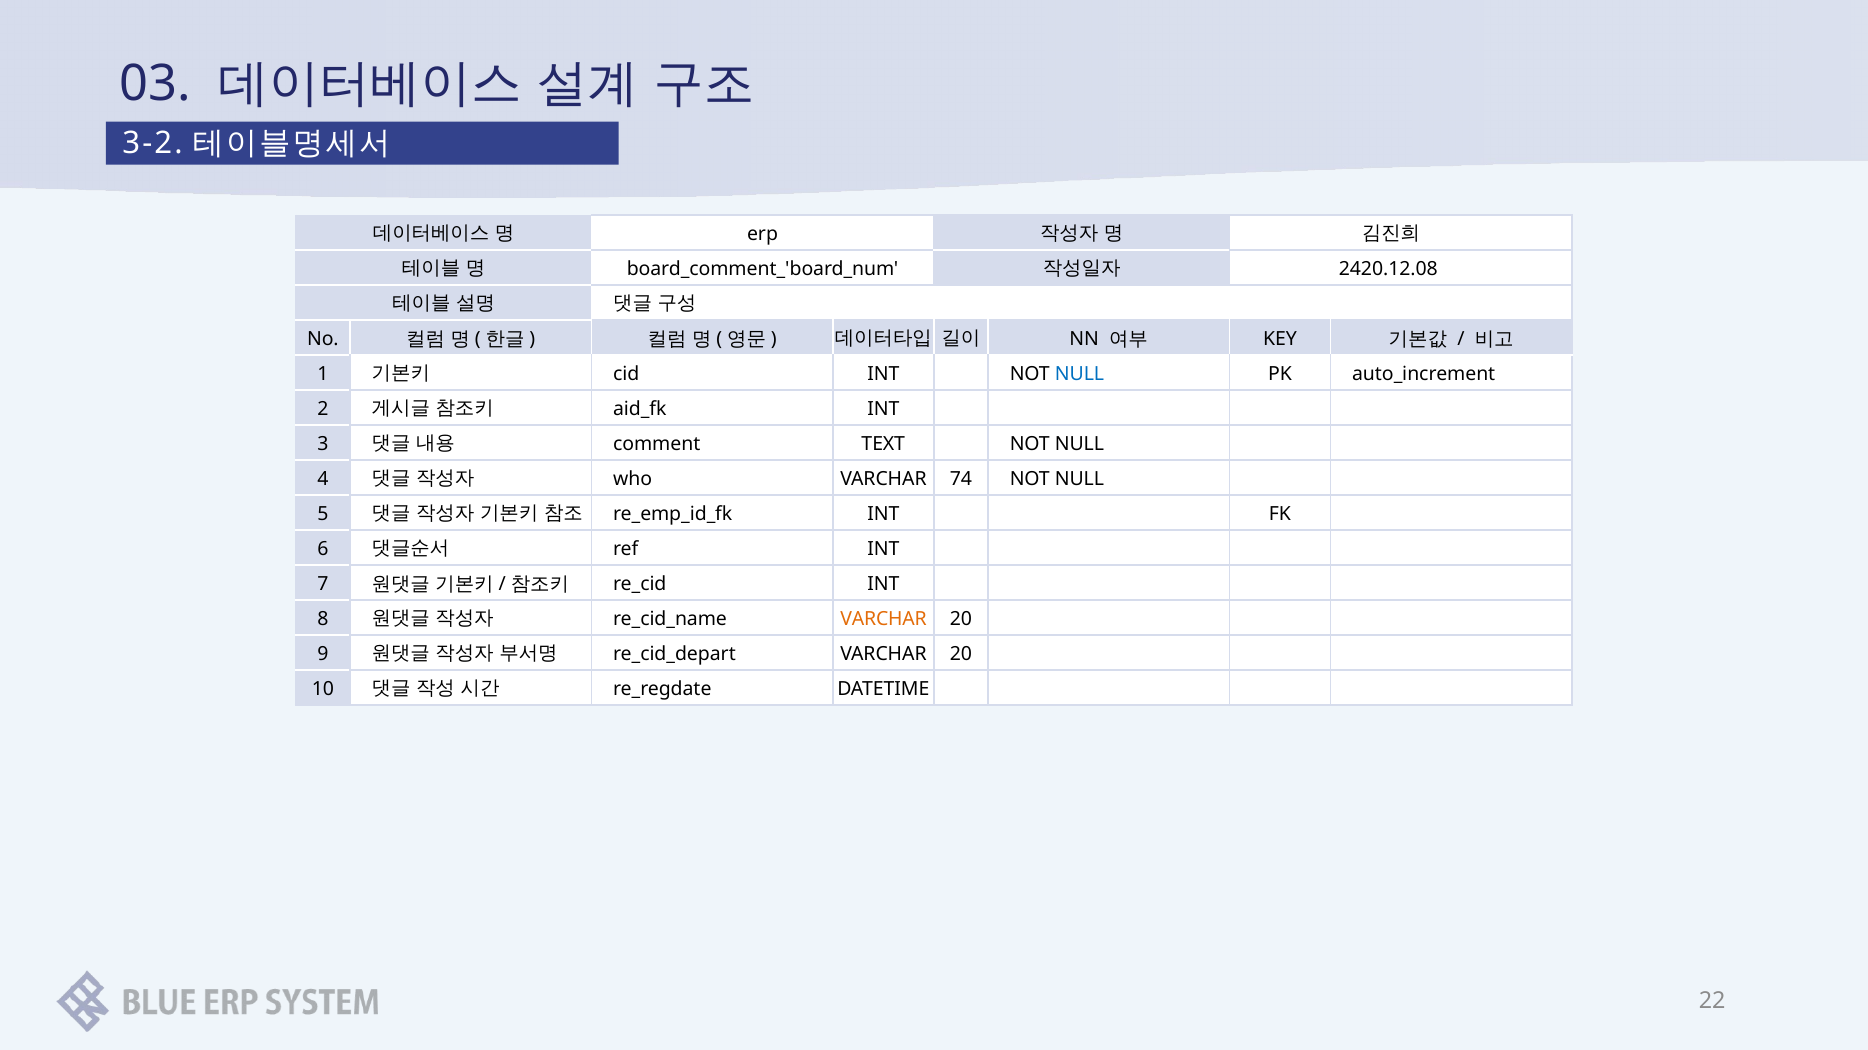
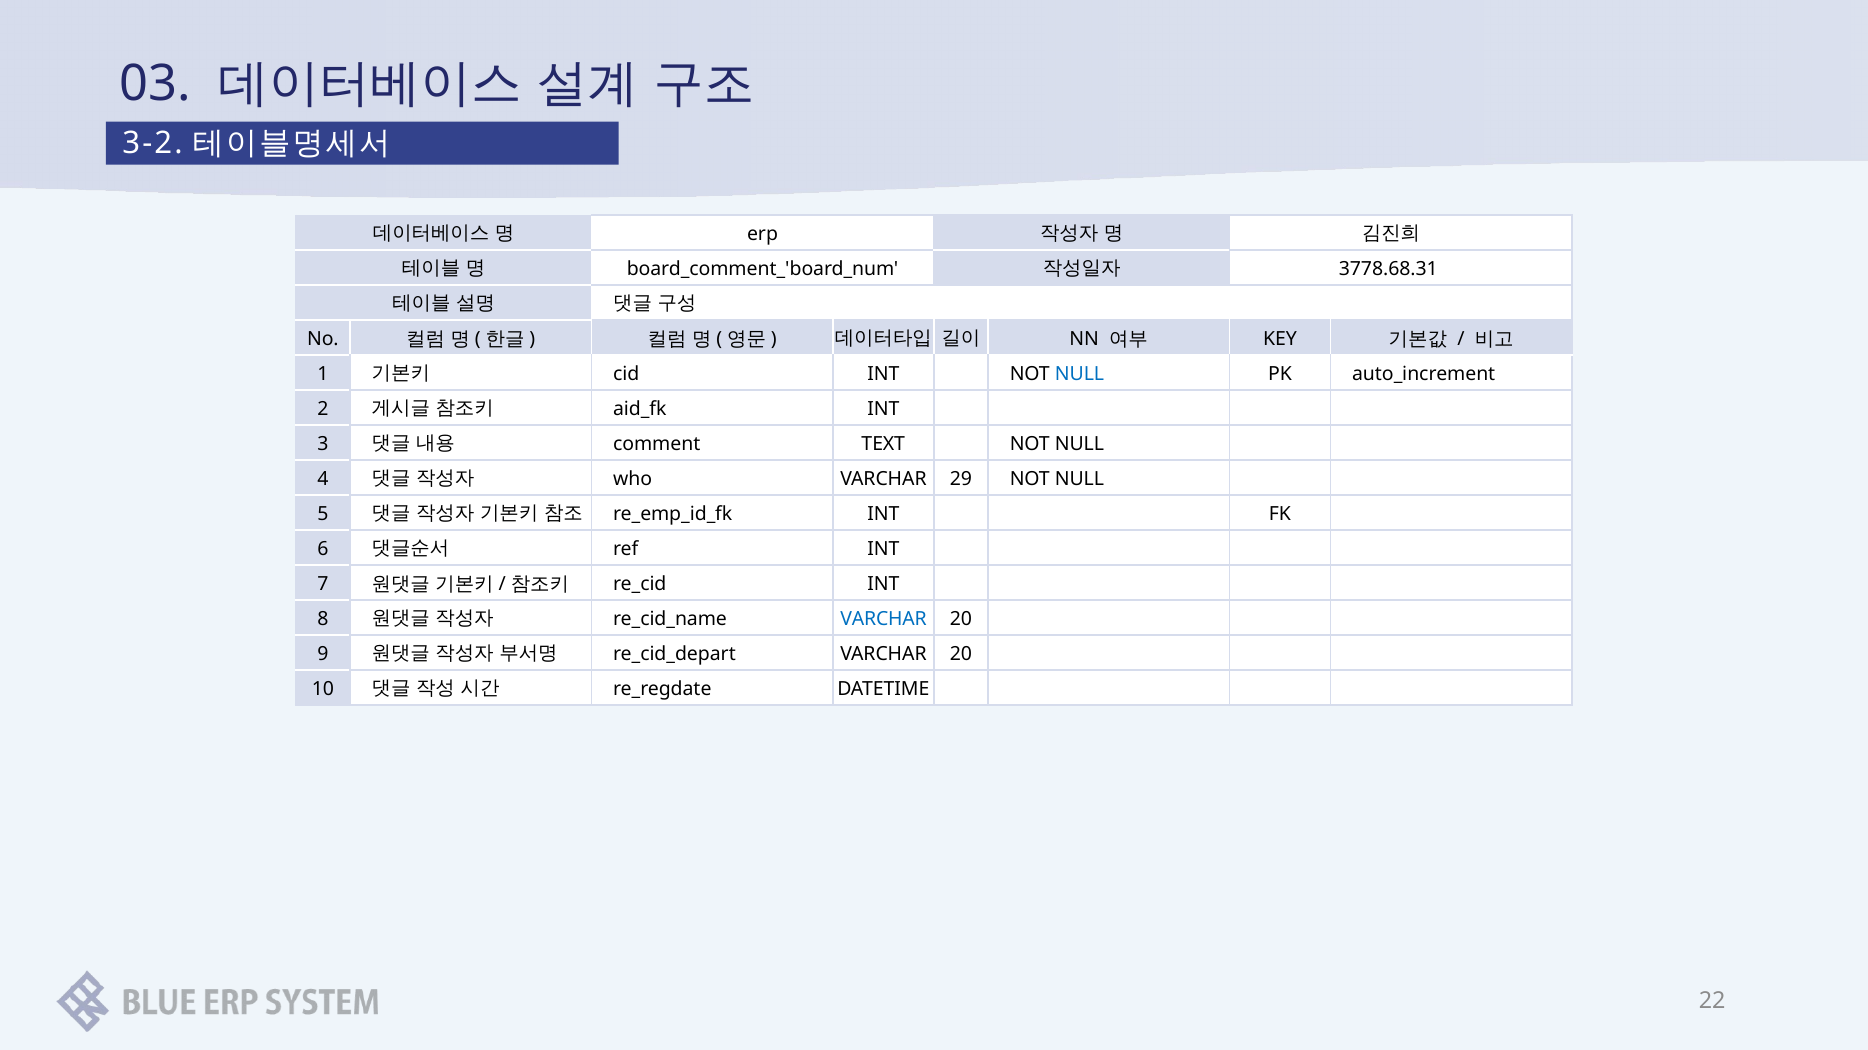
2420.12.08: 2420.12.08 -> 3778.68.31
74: 74 -> 29
VARCHAR at (884, 620) colour: orange -> blue
